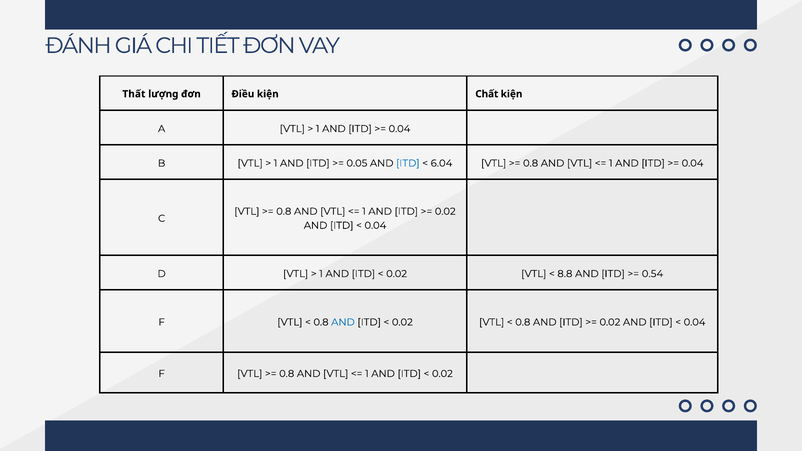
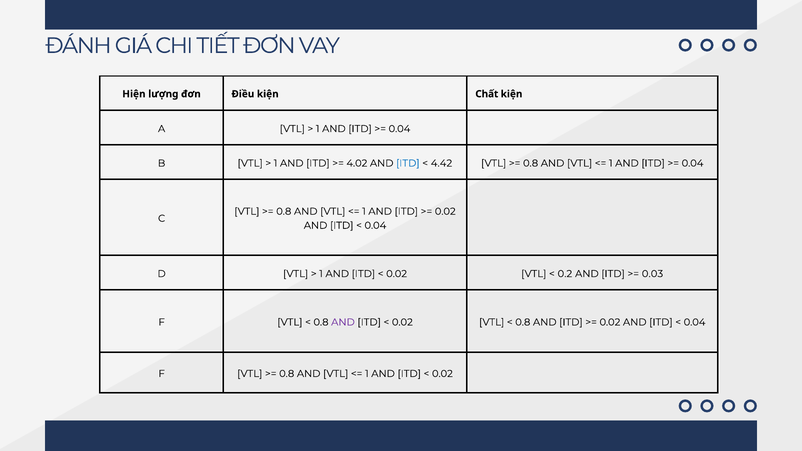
Thất: Thất -> Hiện
0.05: 0.05 -> 4.02
6.04: 6.04 -> 4.42
8.8: 8.8 -> 0.2
0.54: 0.54 -> 0.03
AND at (343, 322) colour: blue -> purple
